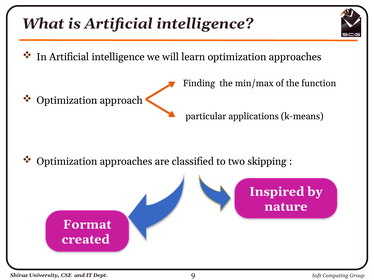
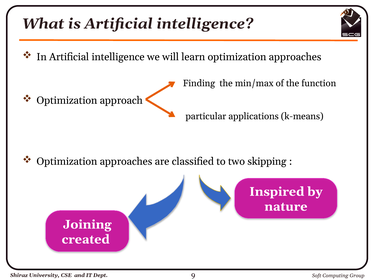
Format: Format -> Joining
